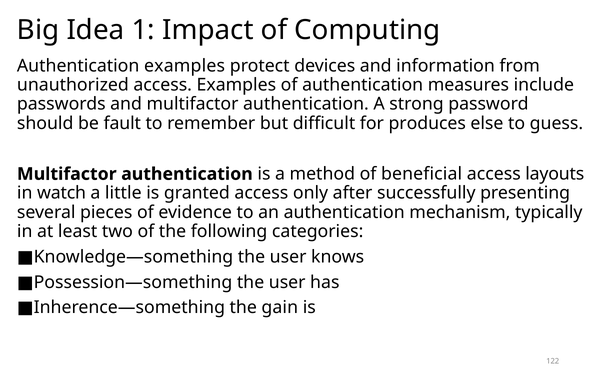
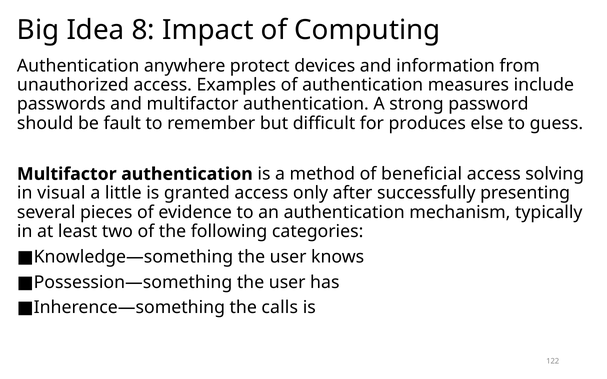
1: 1 -> 8
Authentication examples: examples -> anywhere
layouts: layouts -> solving
watch: watch -> visual
gain: gain -> calls
